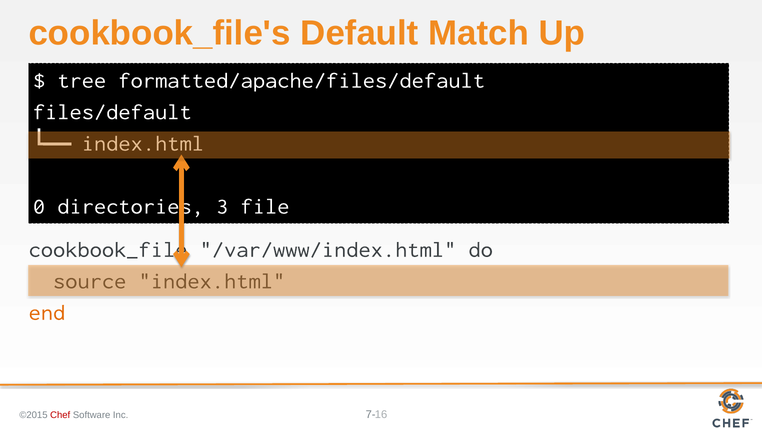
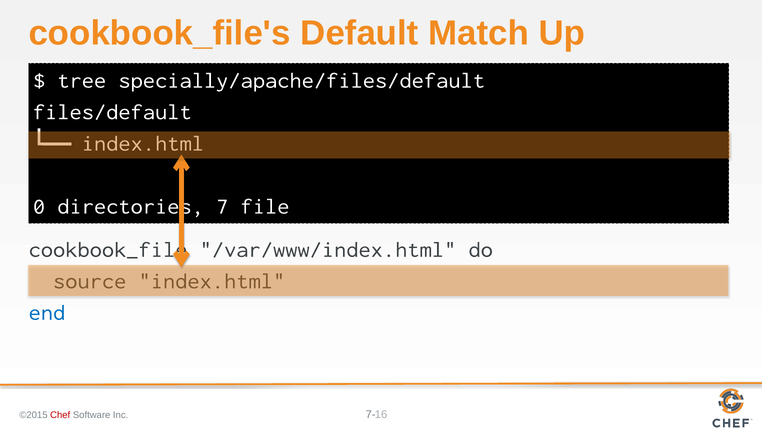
formatted/apache/files/default: formatted/apache/files/default -> specially/apache/files/default
3: 3 -> 7
end colour: orange -> blue
